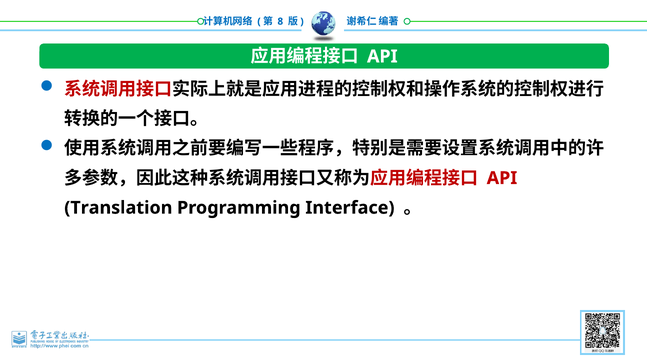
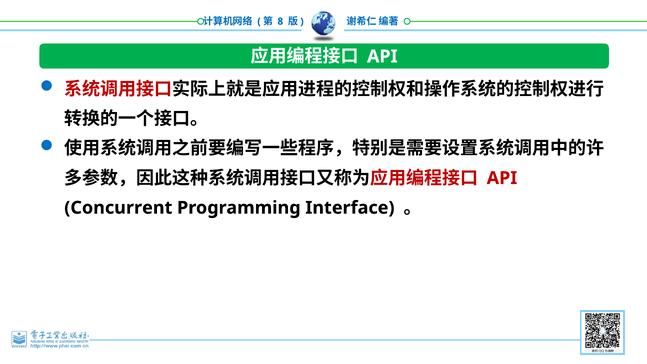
Translation: Translation -> Concurrent
